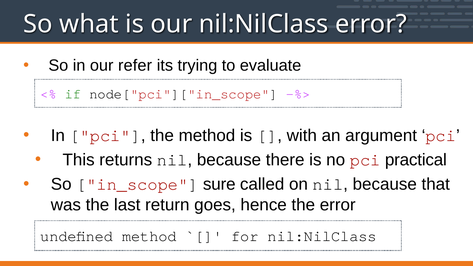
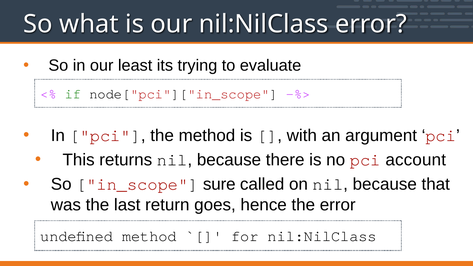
refer: refer -> least
practical: practical -> account
